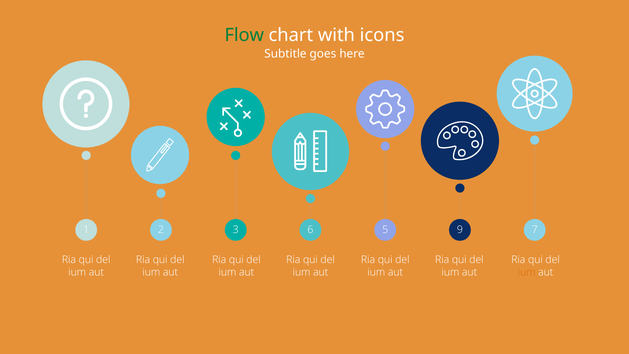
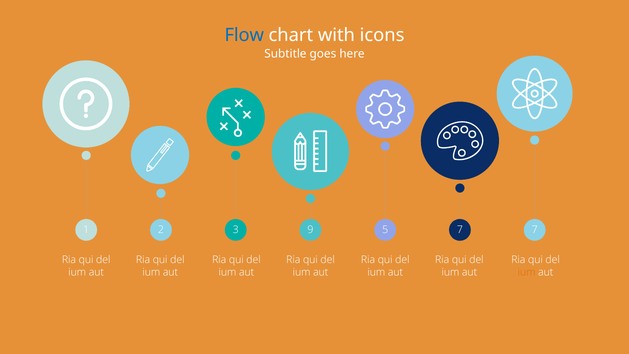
Flow colour: green -> blue
6: 6 -> 9
5 9: 9 -> 7
